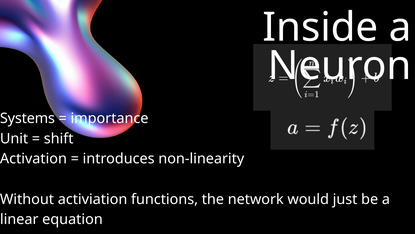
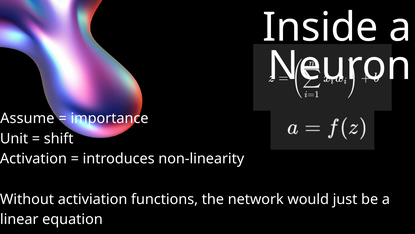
Systems: Systems -> Assume
